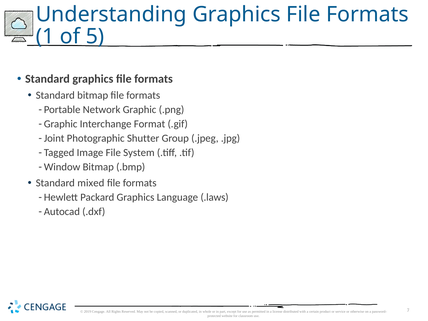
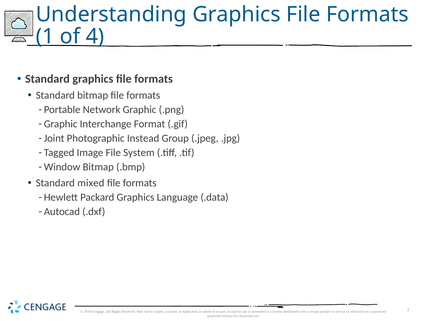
5: 5 -> 4
Shutter: Shutter -> Instead
.laws: .laws -> .data
